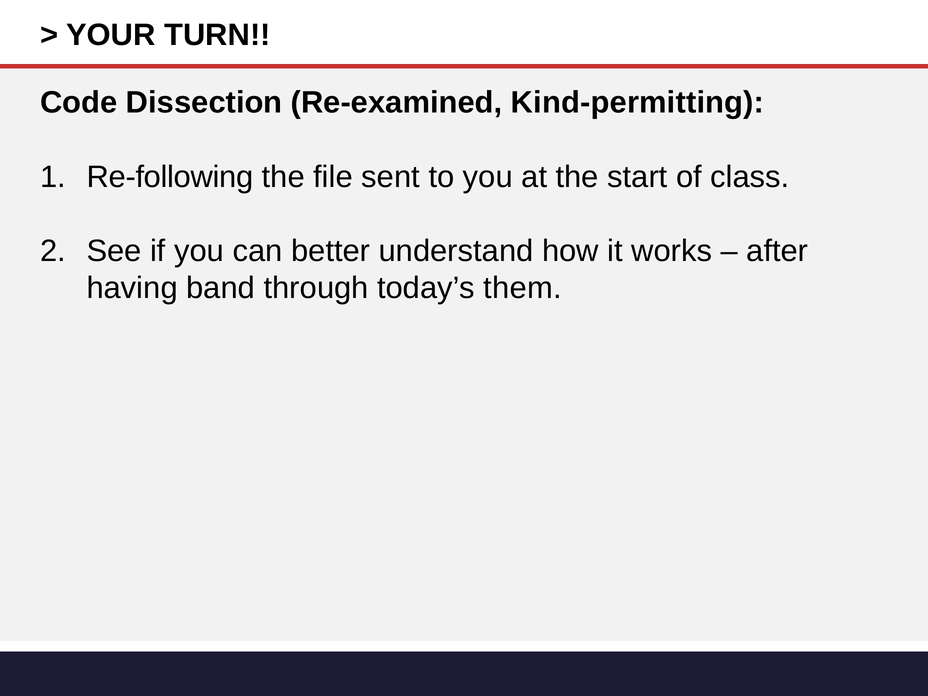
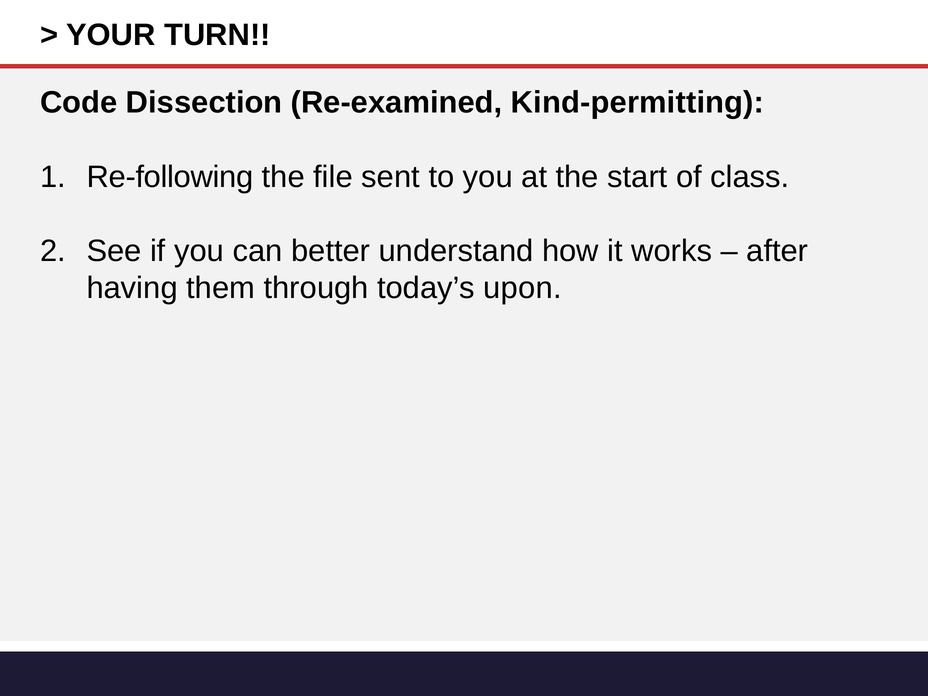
band: band -> them
them: them -> upon
